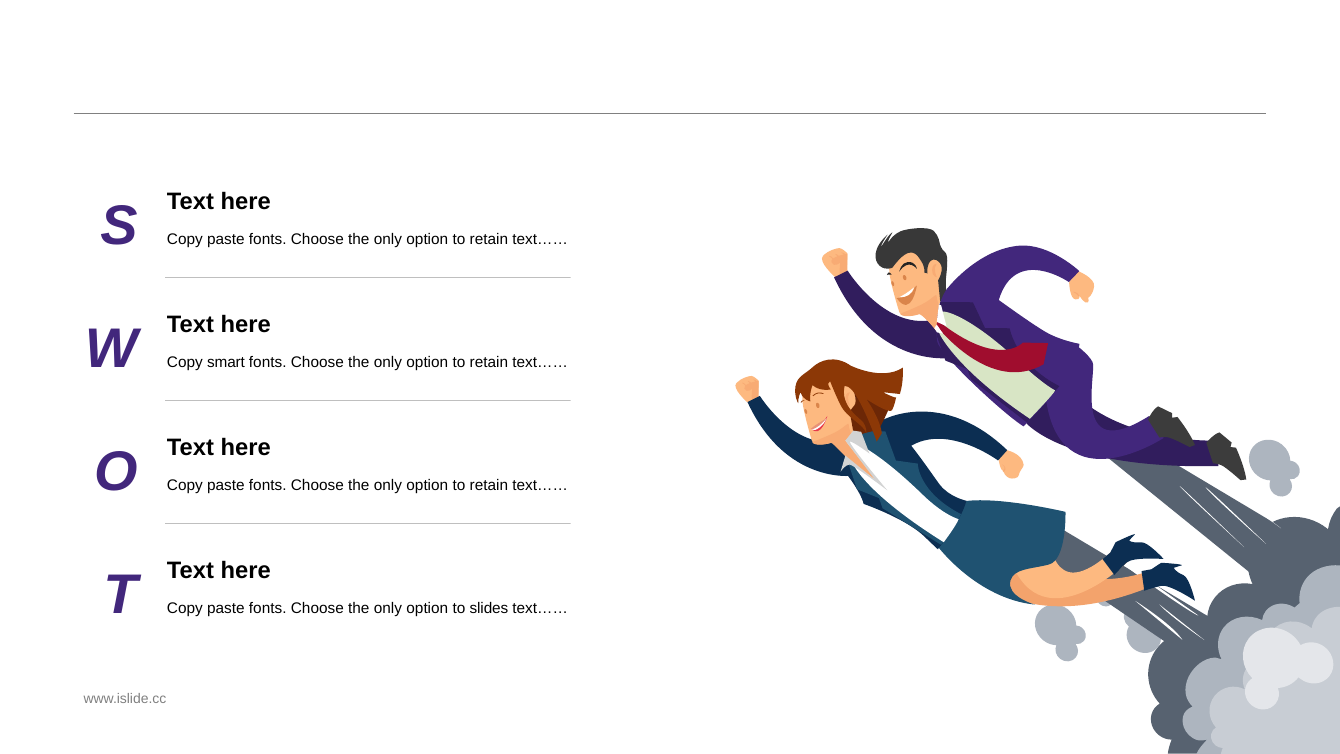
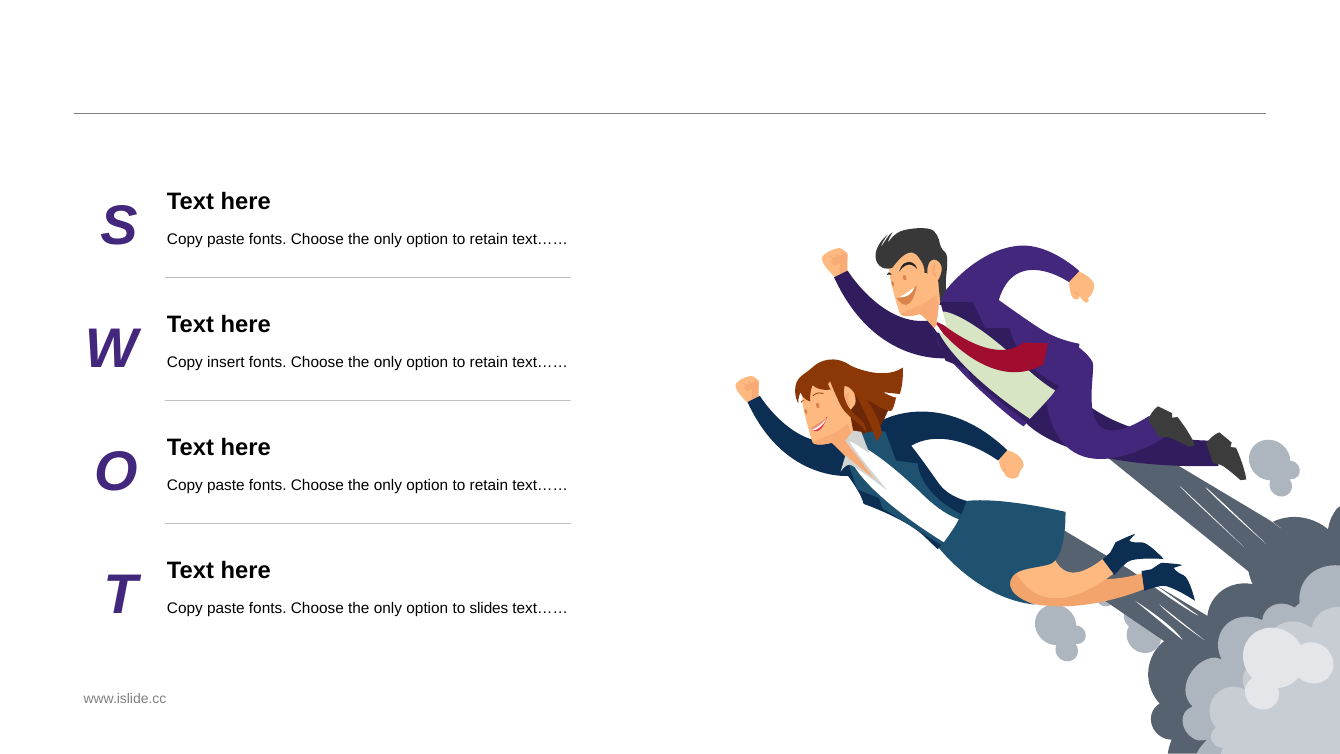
smart: smart -> insert
